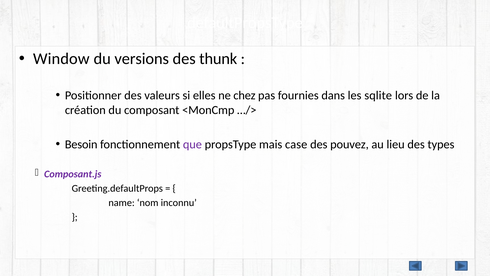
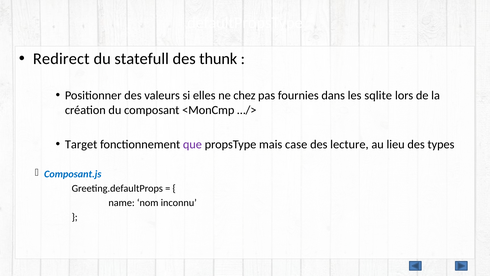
Window: Window -> Redirect
versions: versions -> statefull
Besoin: Besoin -> Target
pouvez: pouvez -> lecture
Composant.js colour: purple -> blue
